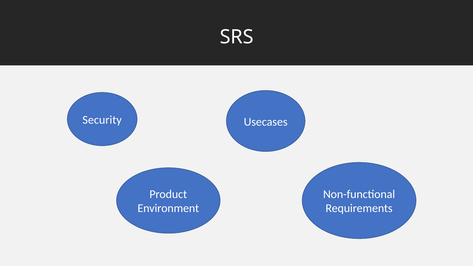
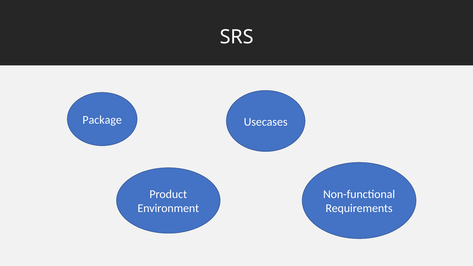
Security: Security -> Package
